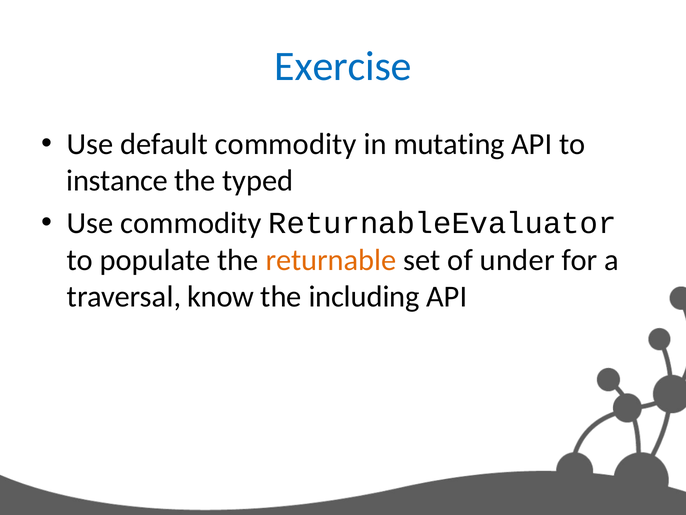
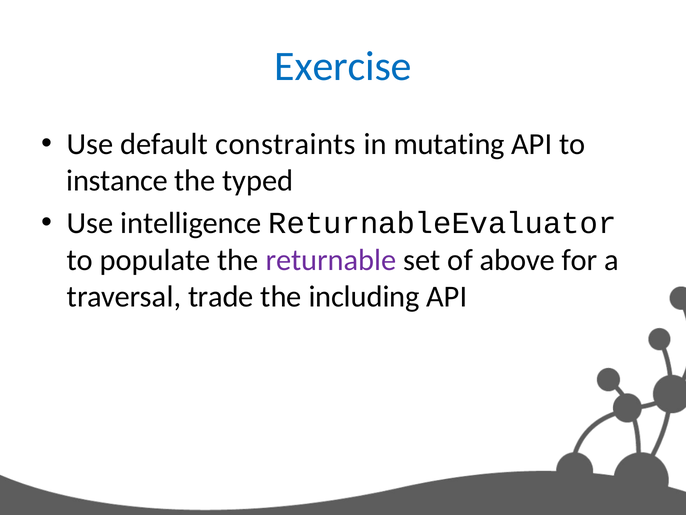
default commodity: commodity -> constraints
Use commodity: commodity -> intelligence
returnable colour: orange -> purple
under: under -> above
know: know -> trade
